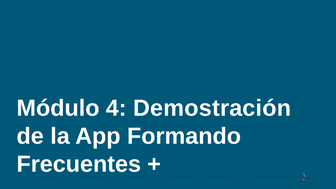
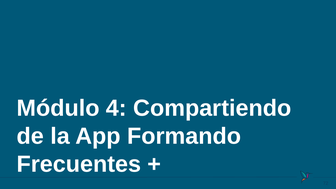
Demostración: Demostración -> Compartiendo
